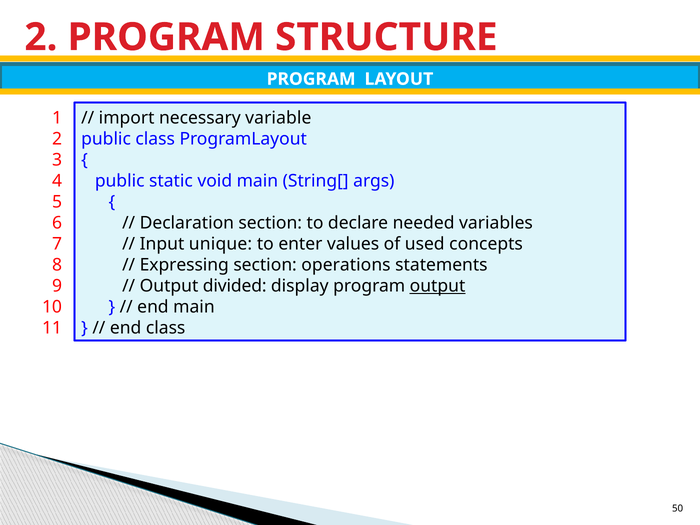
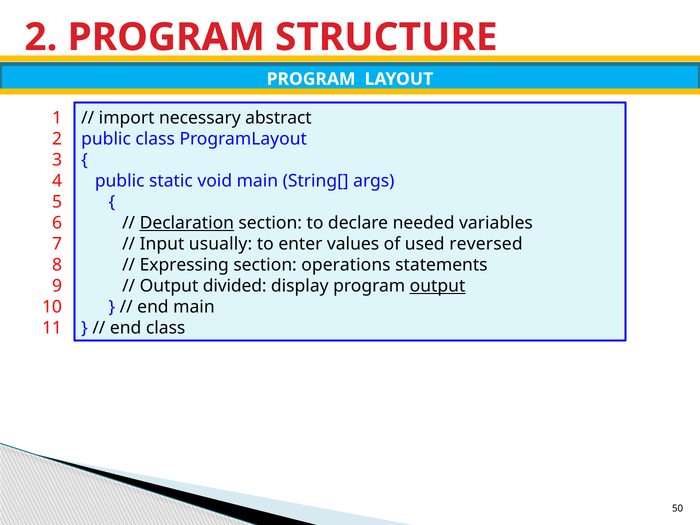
variable: variable -> abstract
Declaration underline: none -> present
unique: unique -> usually
concepts: concepts -> reversed
